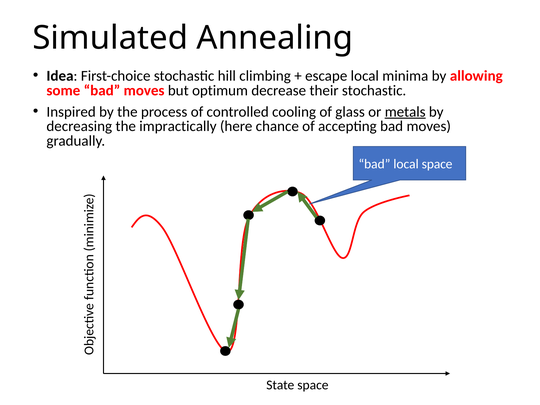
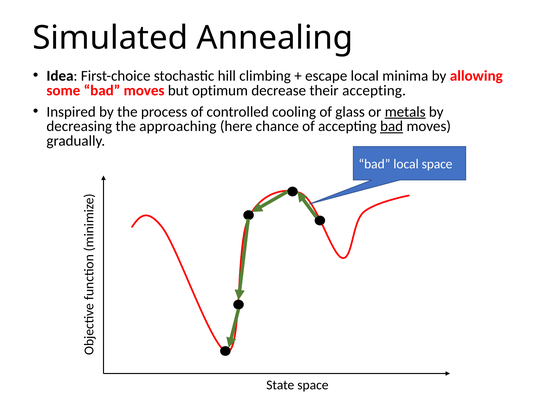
their stochastic: stochastic -> accepting
impractically: impractically -> approaching
bad at (392, 126) underline: none -> present
